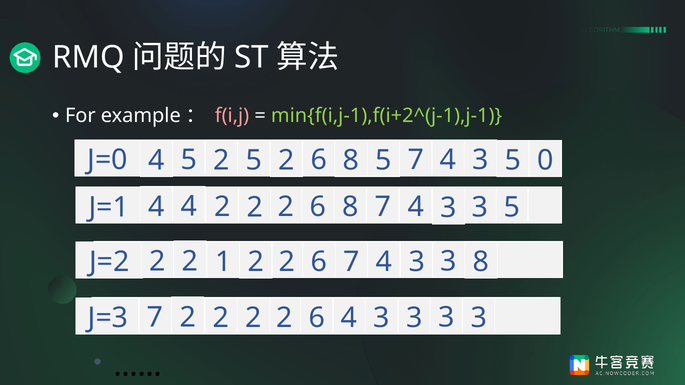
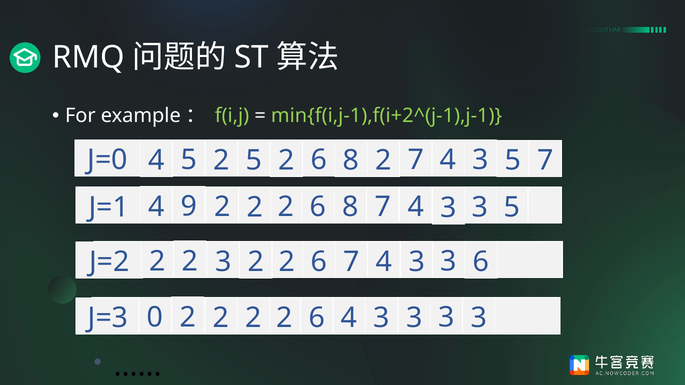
f(i,j colour: pink -> light green
2 0: 0 -> 7
5 2 5: 5 -> 2
4 4: 4 -> 9
2 2 1: 1 -> 3
8 at (481, 262): 8 -> 6
J=3 7: 7 -> 0
